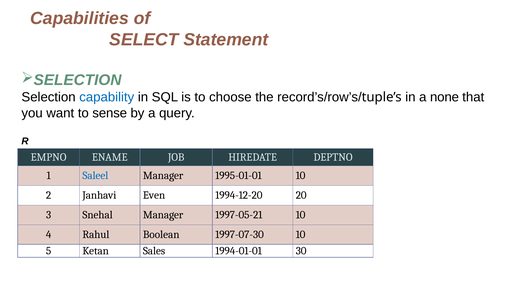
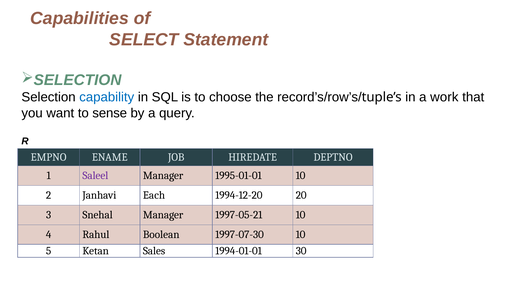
none: none -> work
Saleel colour: blue -> purple
Even: Even -> Each
